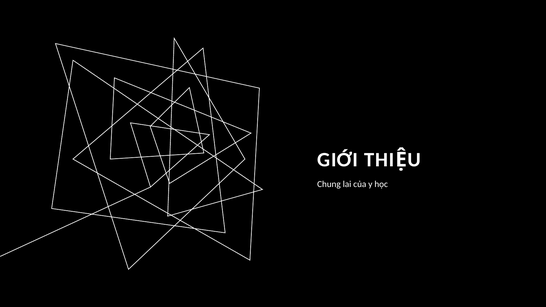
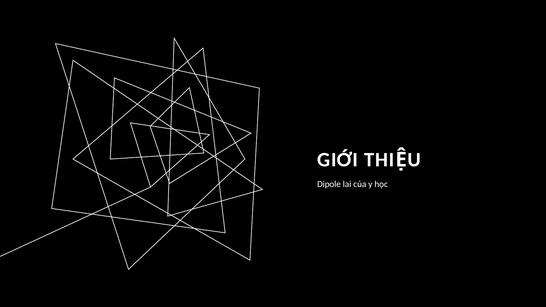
Chung: Chung -> Dipole
